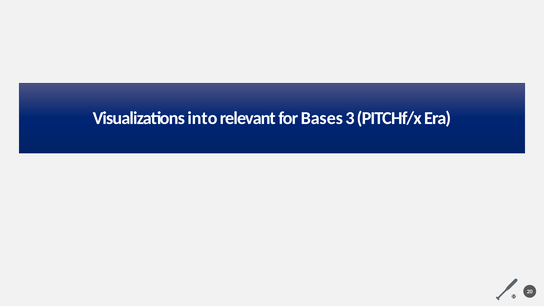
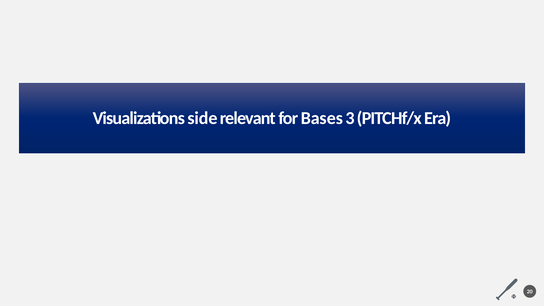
into: into -> side
